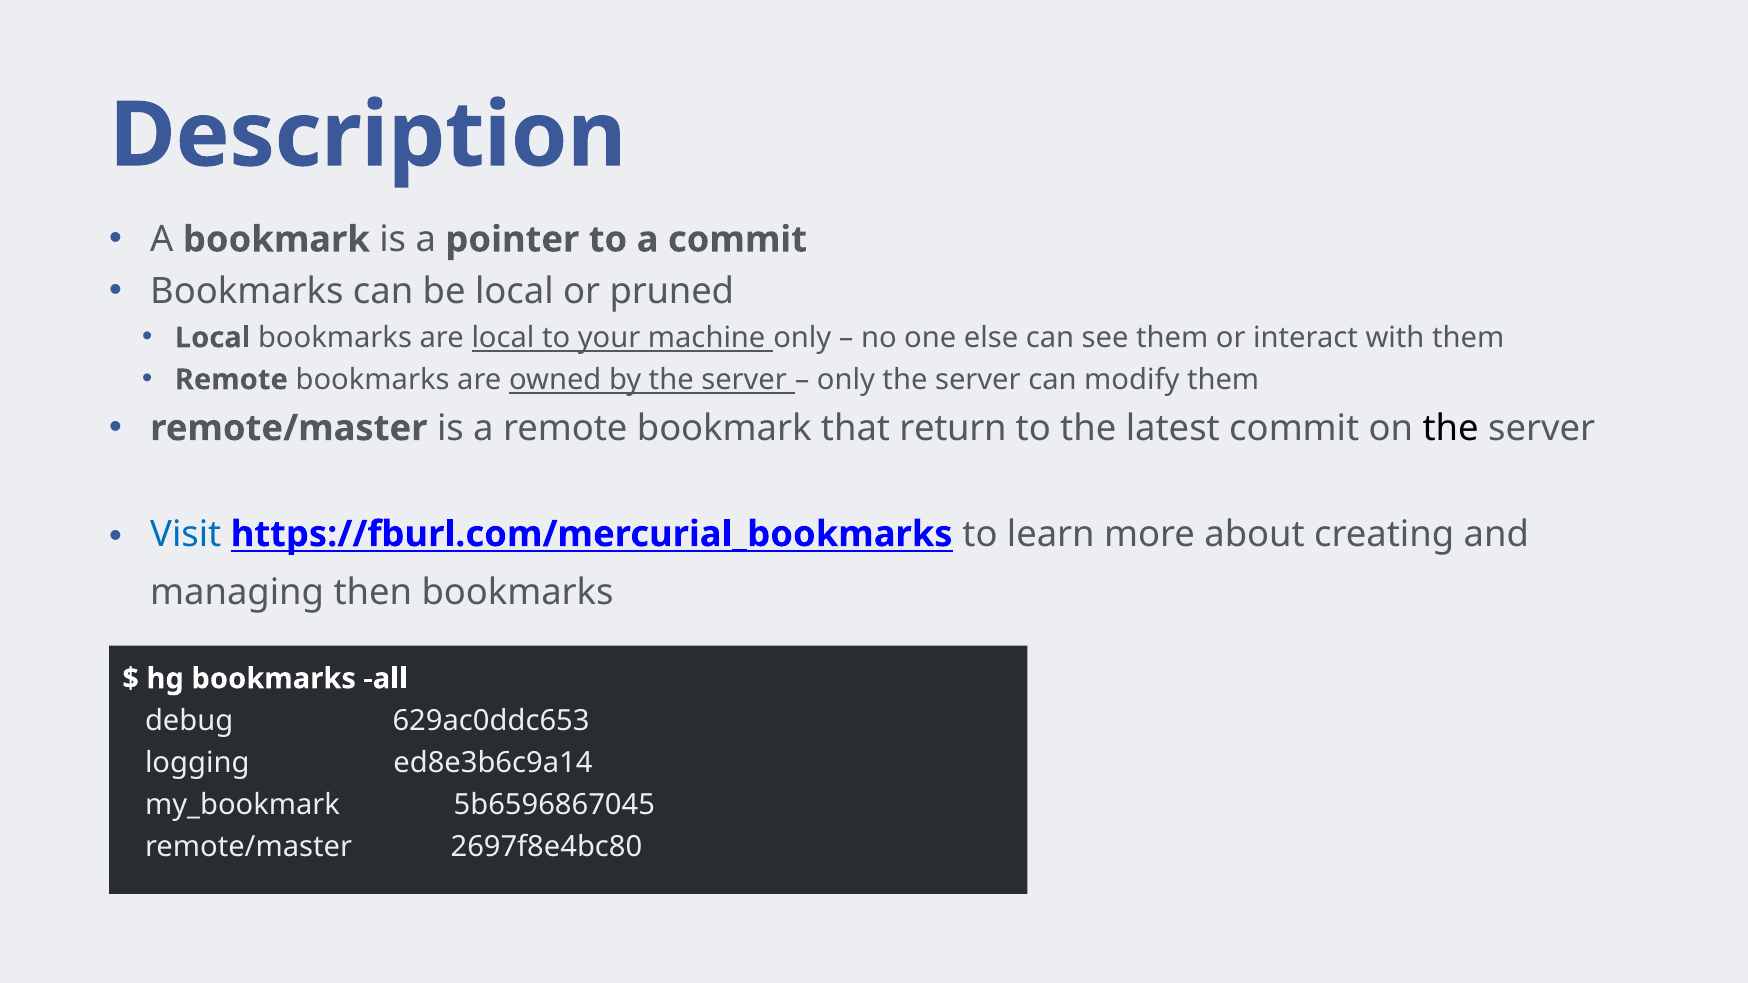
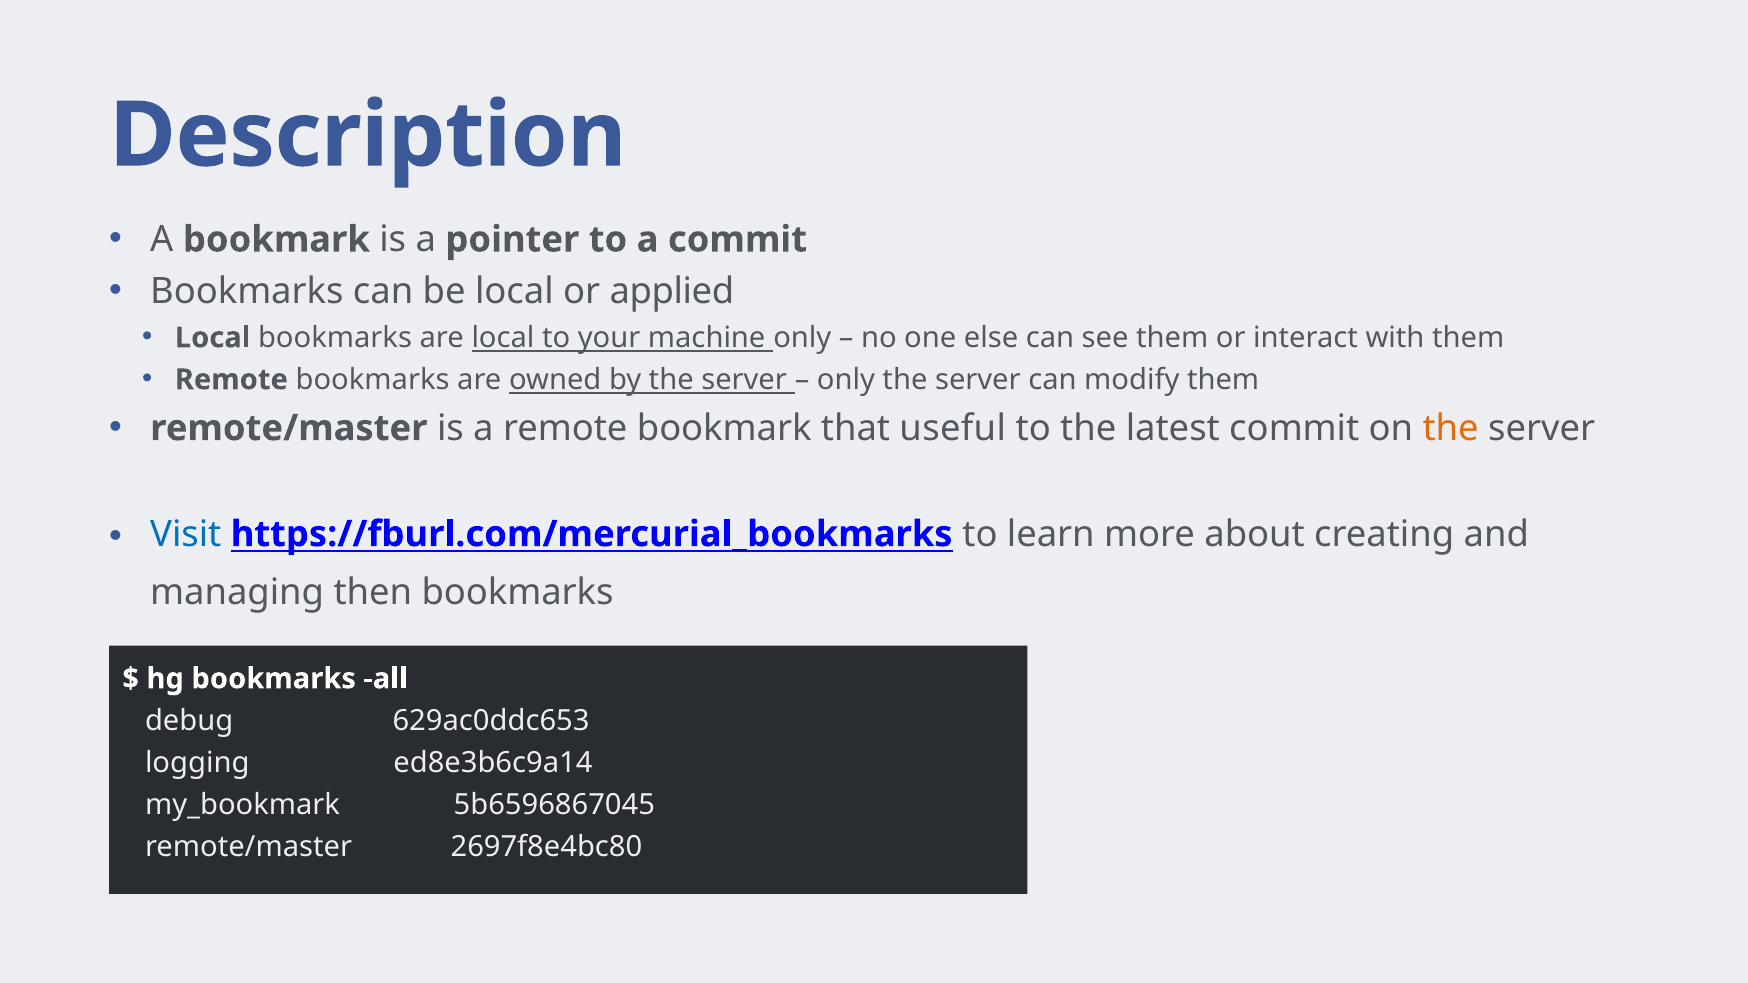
pruned: pruned -> applied
return: return -> useful
the at (1451, 428) colour: black -> orange
